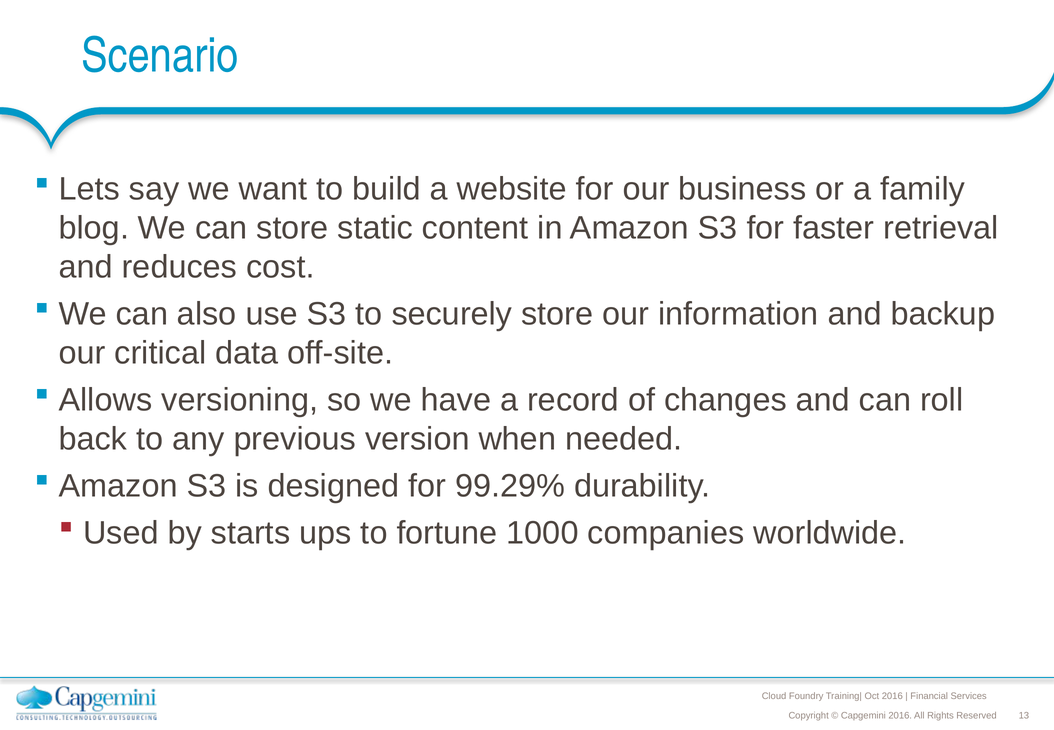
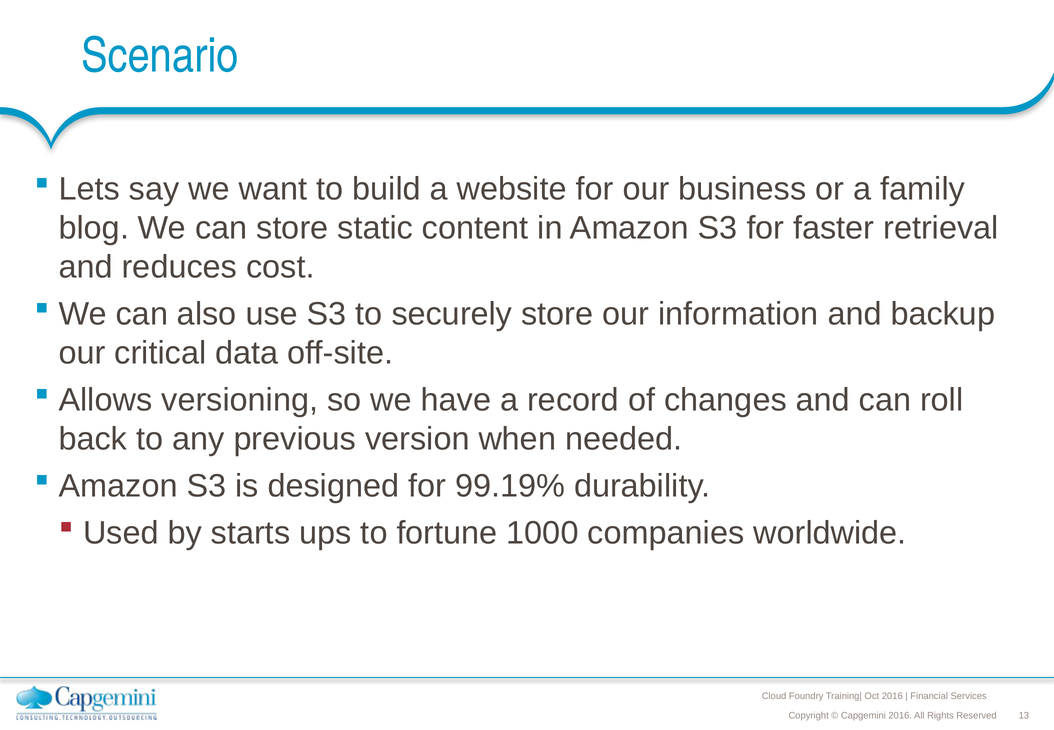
99.29%: 99.29% -> 99.19%
